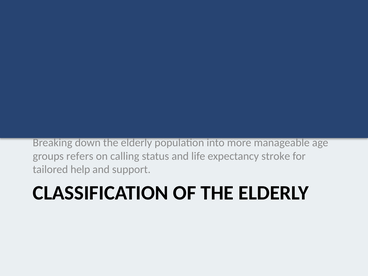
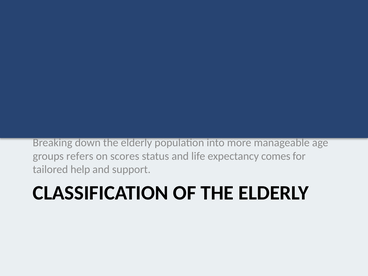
calling: calling -> scores
stroke: stroke -> comes
